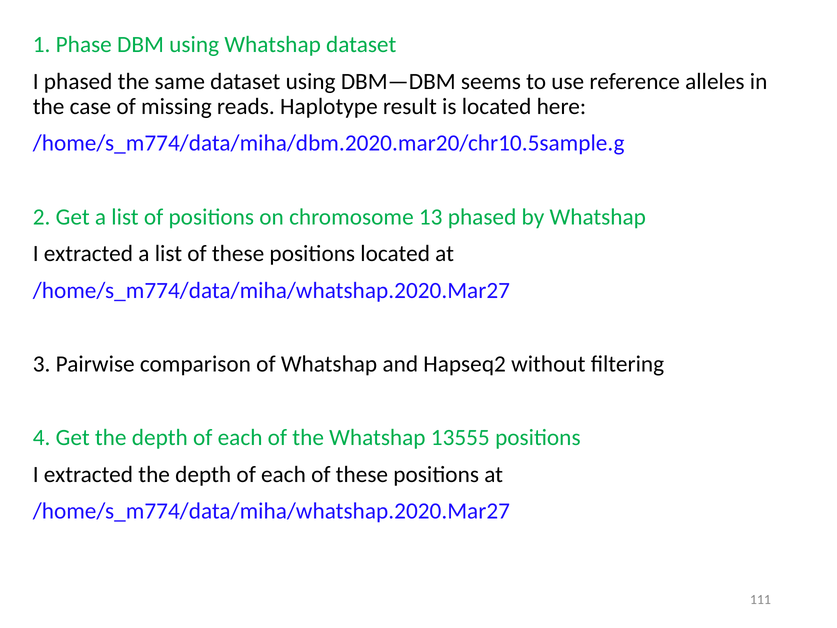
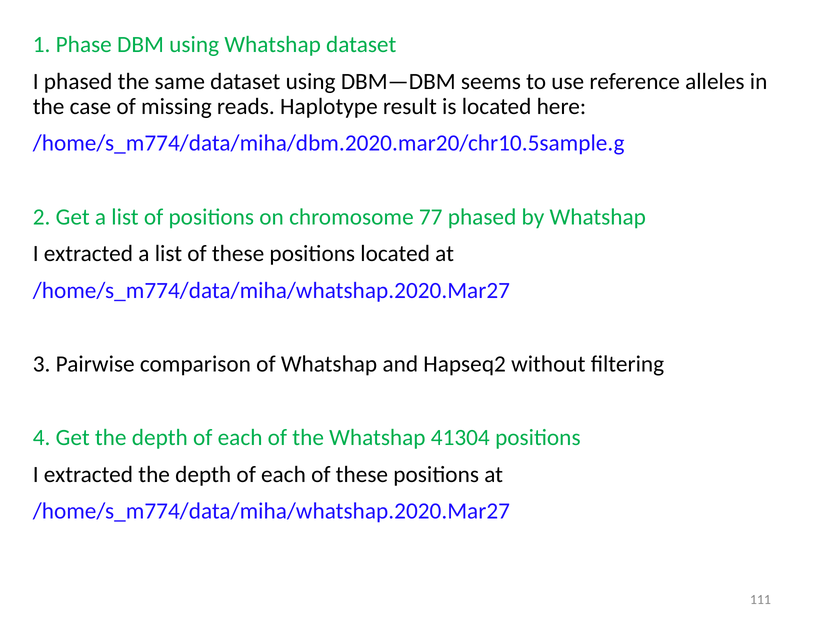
13: 13 -> 77
13555: 13555 -> 41304
